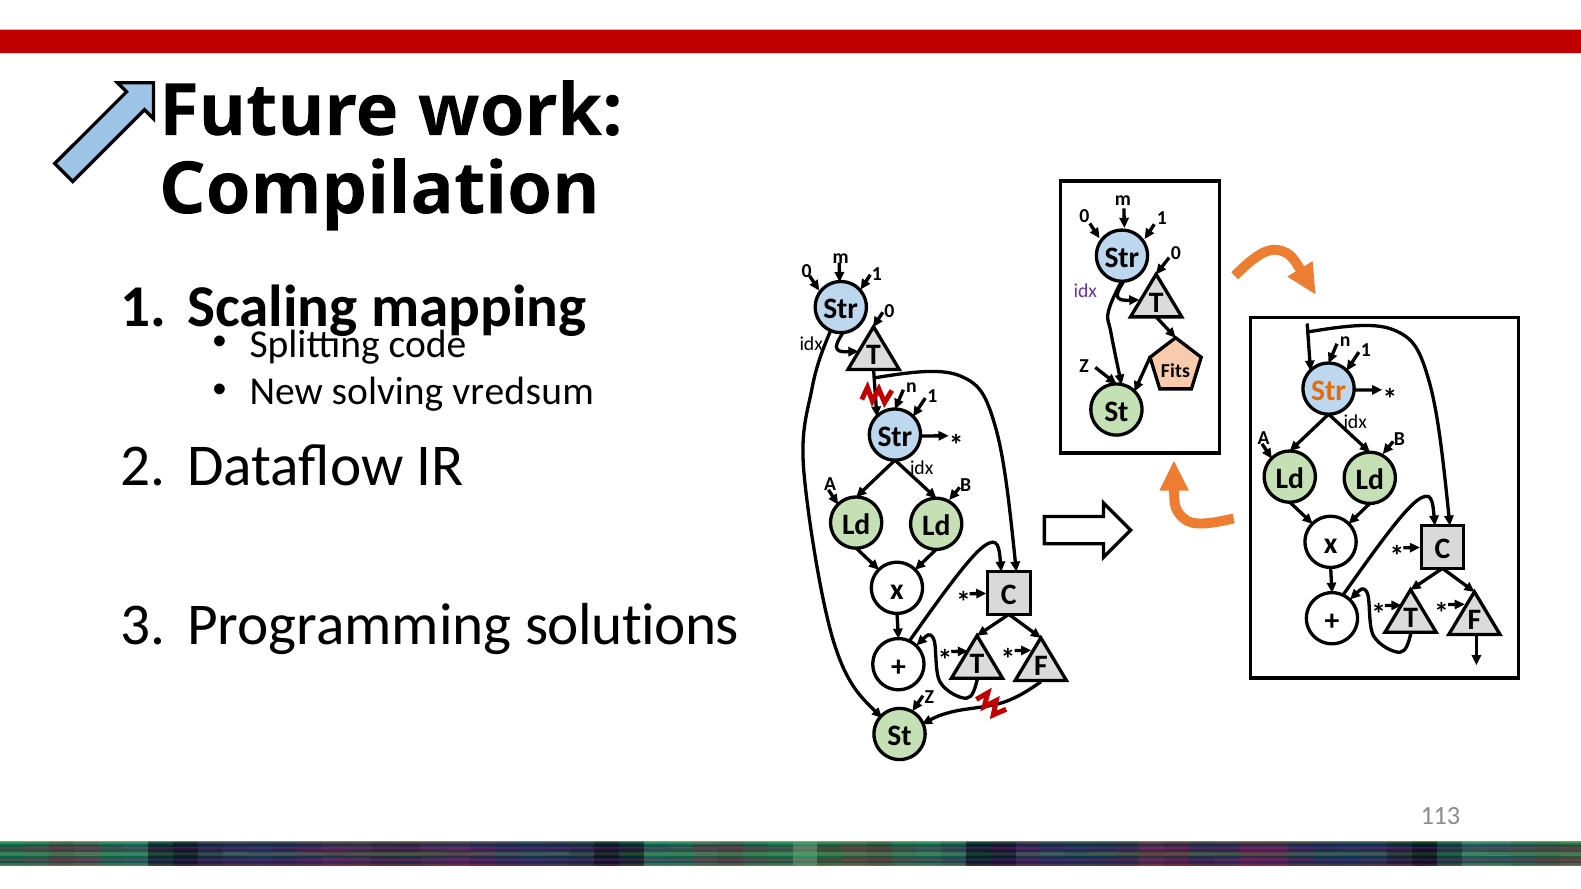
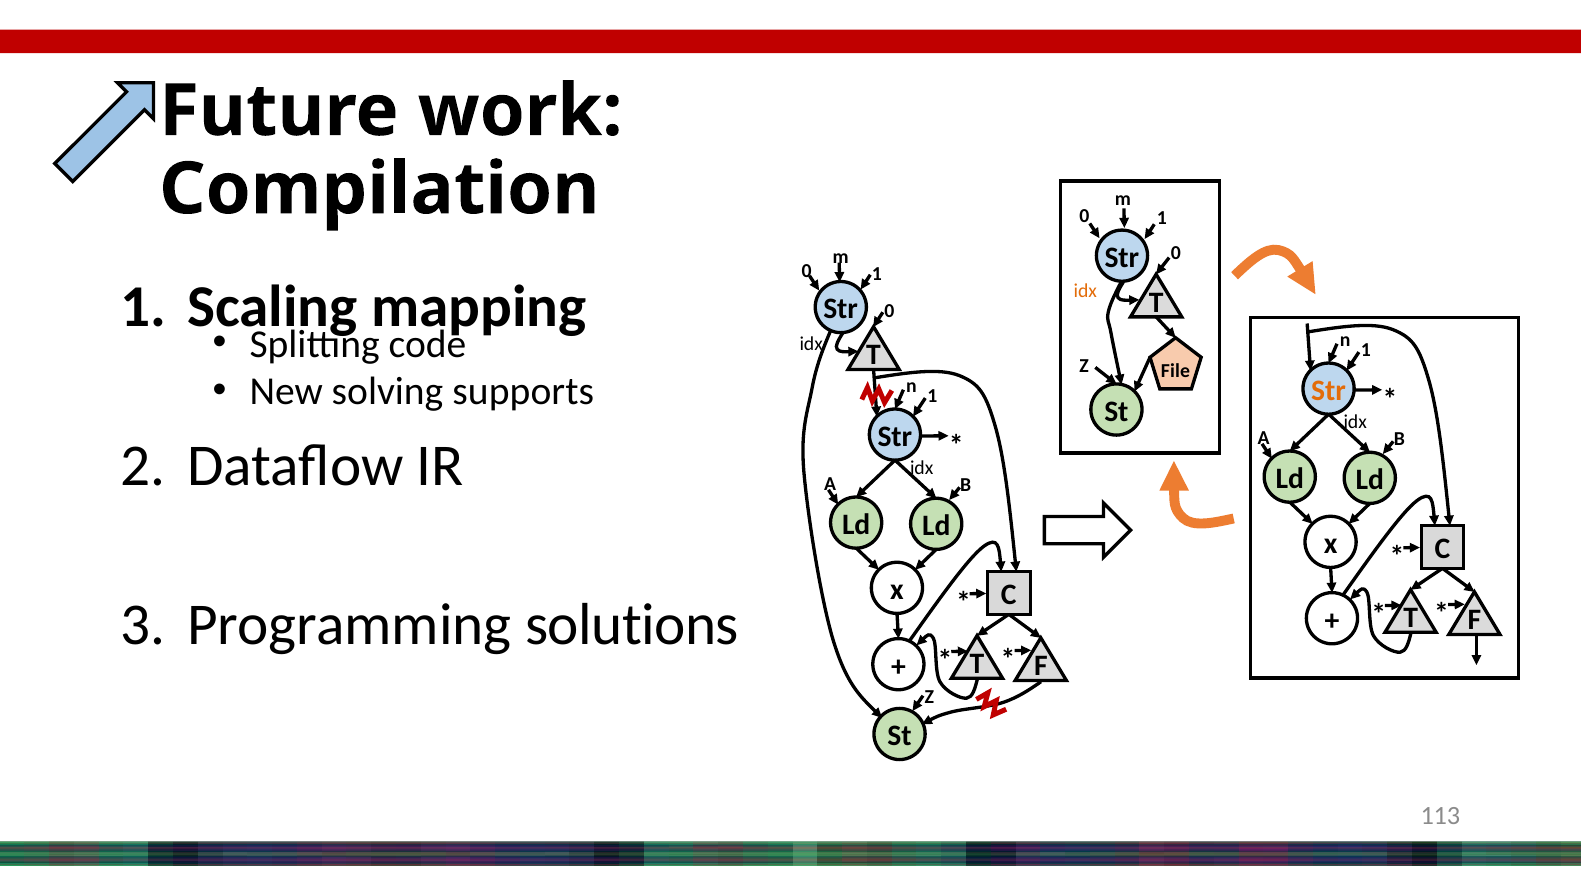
idx at (1085, 291) colour: purple -> orange
Fits: Fits -> File
vredsum: vredsum -> supports
